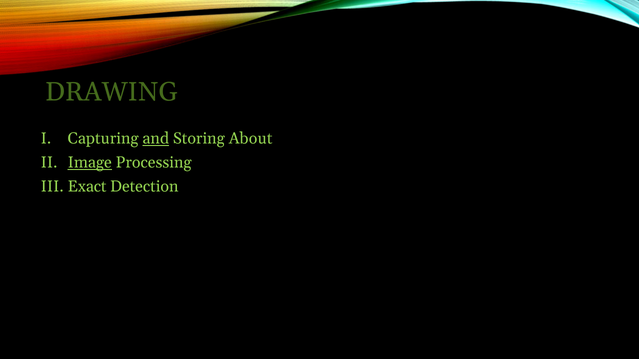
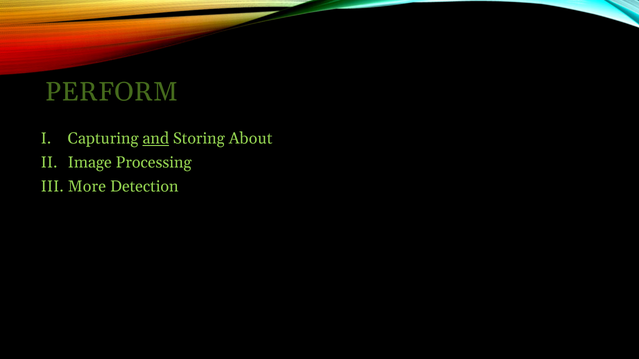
DRAWING: DRAWING -> PERFORM
Image underline: present -> none
Exact: Exact -> More
